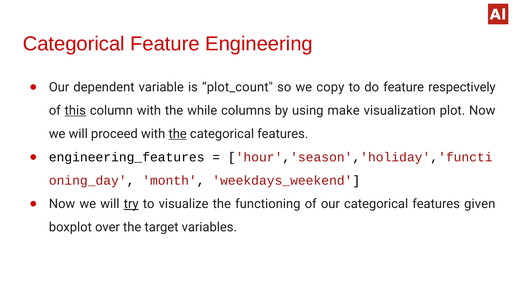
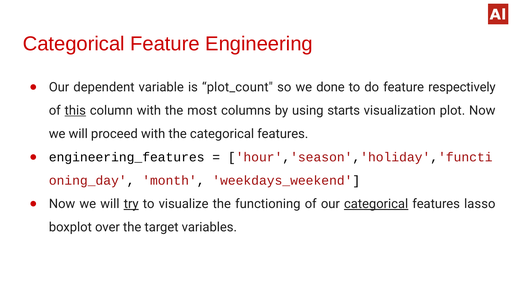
copy: copy -> done
while: while -> most
make: make -> starts
the at (178, 134) underline: present -> none
categorical at (376, 204) underline: none -> present
given: given -> lasso
